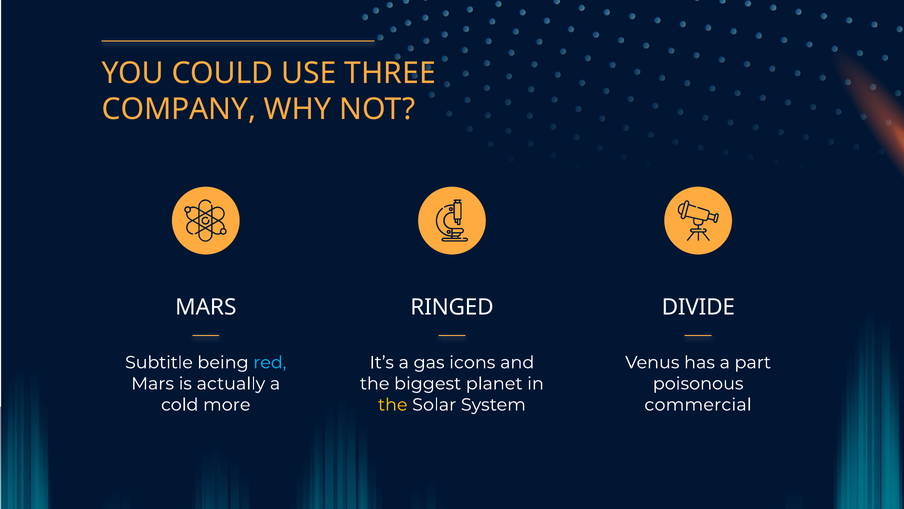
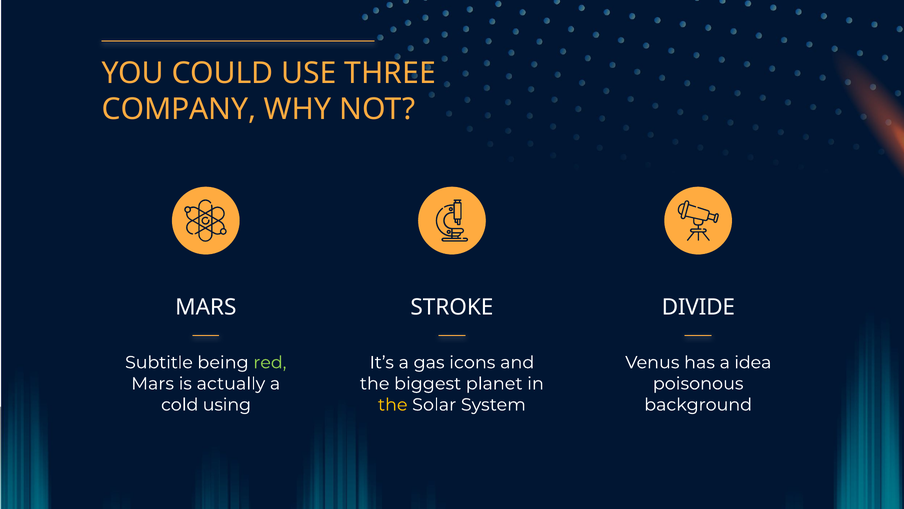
RINGED: RINGED -> STROKE
red colour: light blue -> light green
part: part -> idea
more: more -> using
commercial: commercial -> background
